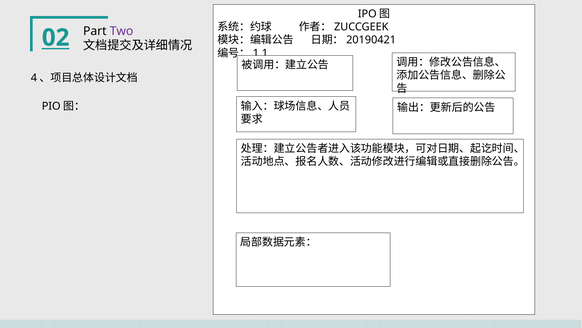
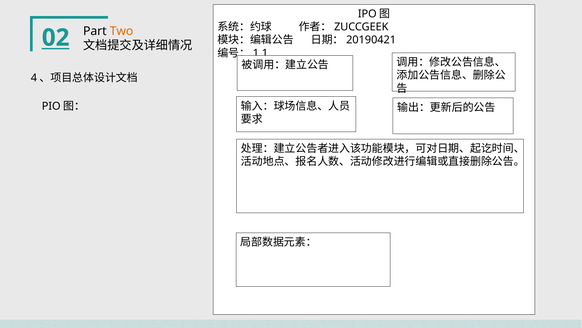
Two colour: purple -> orange
